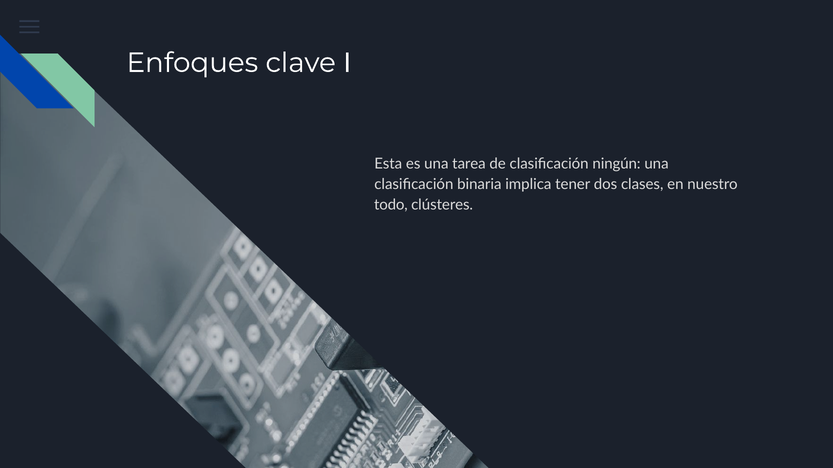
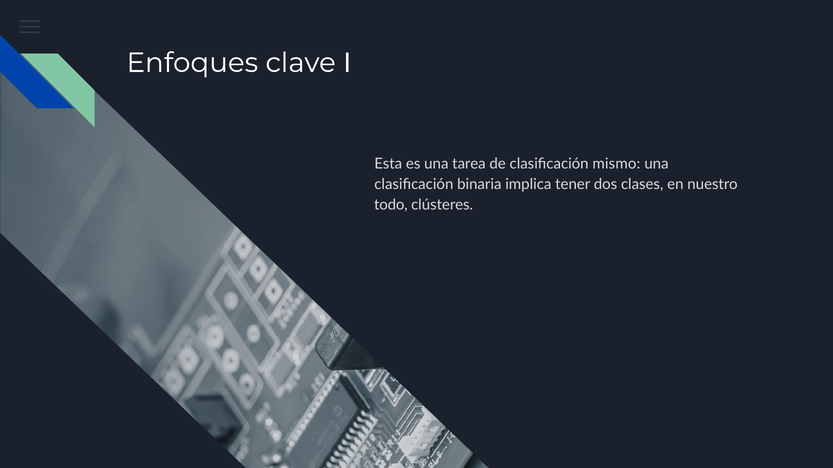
ningún: ningún -> mismo
